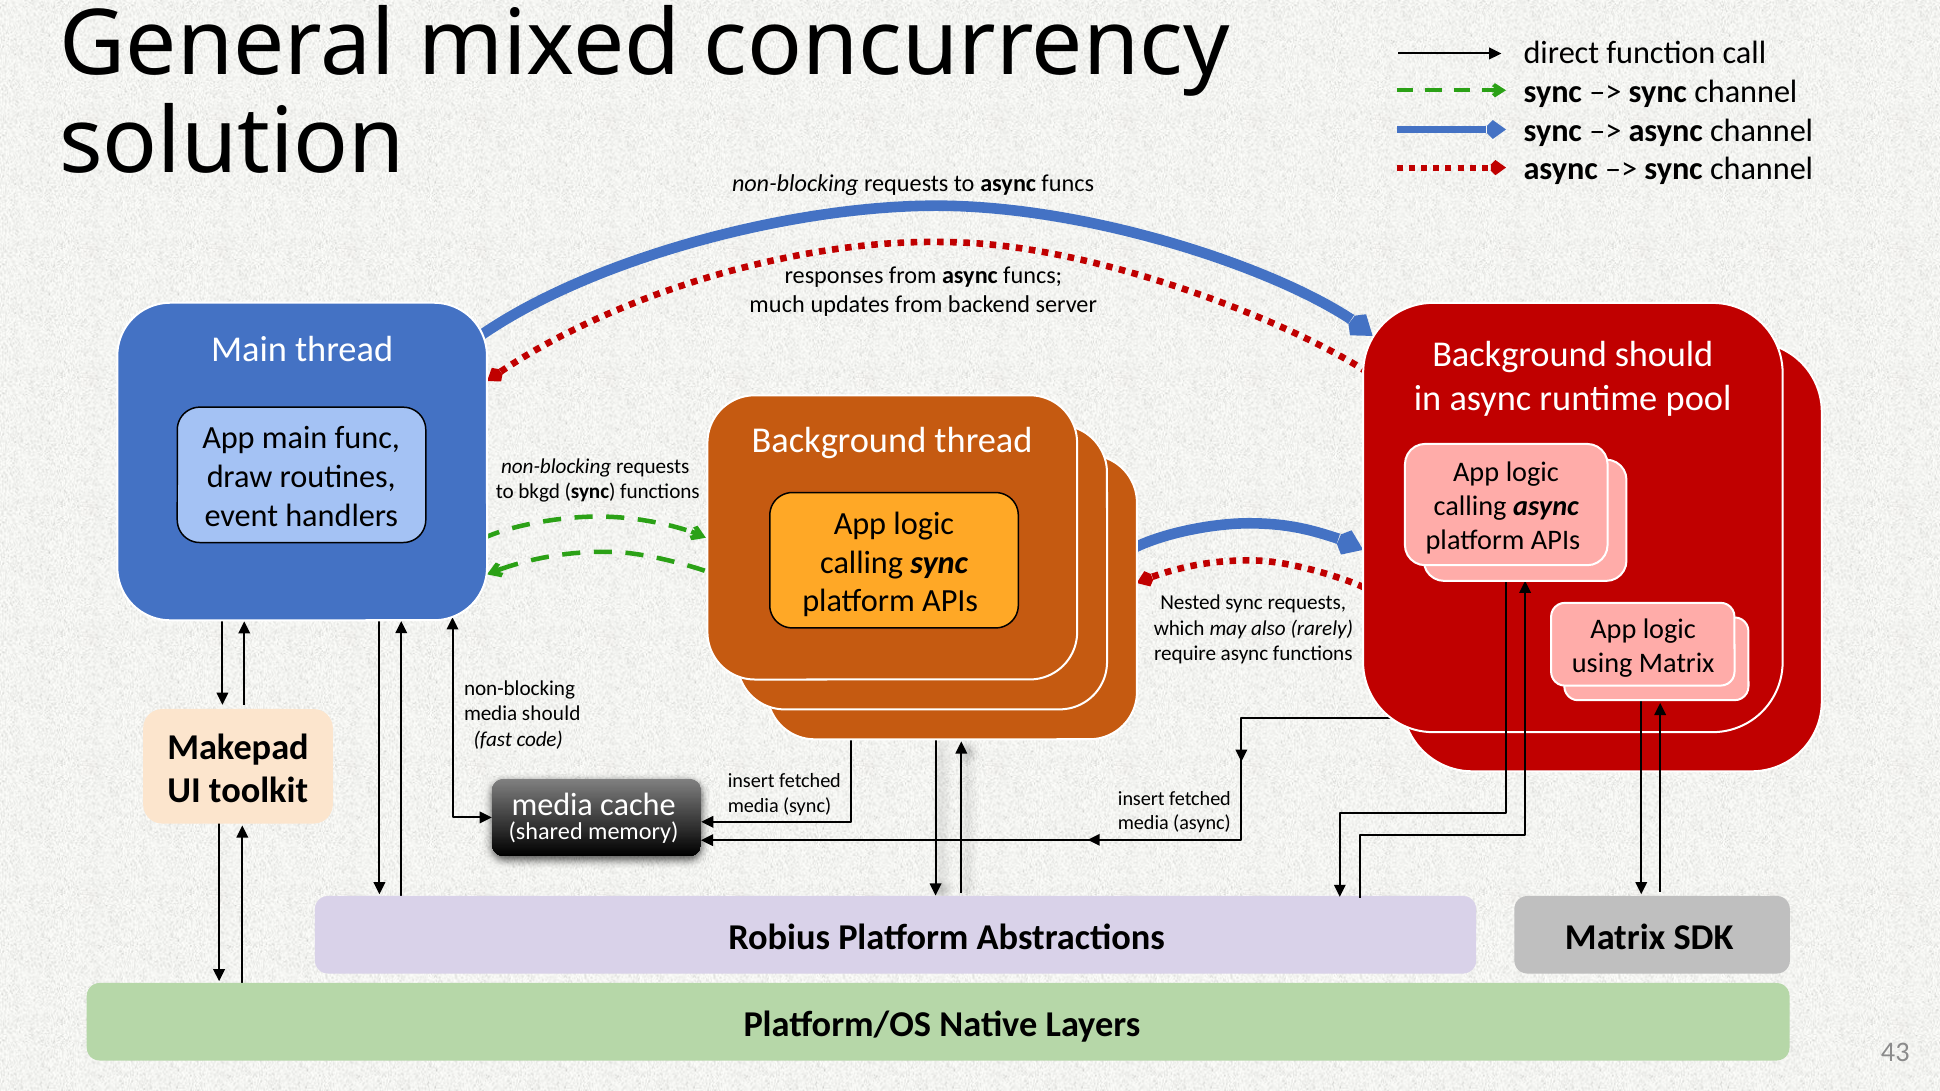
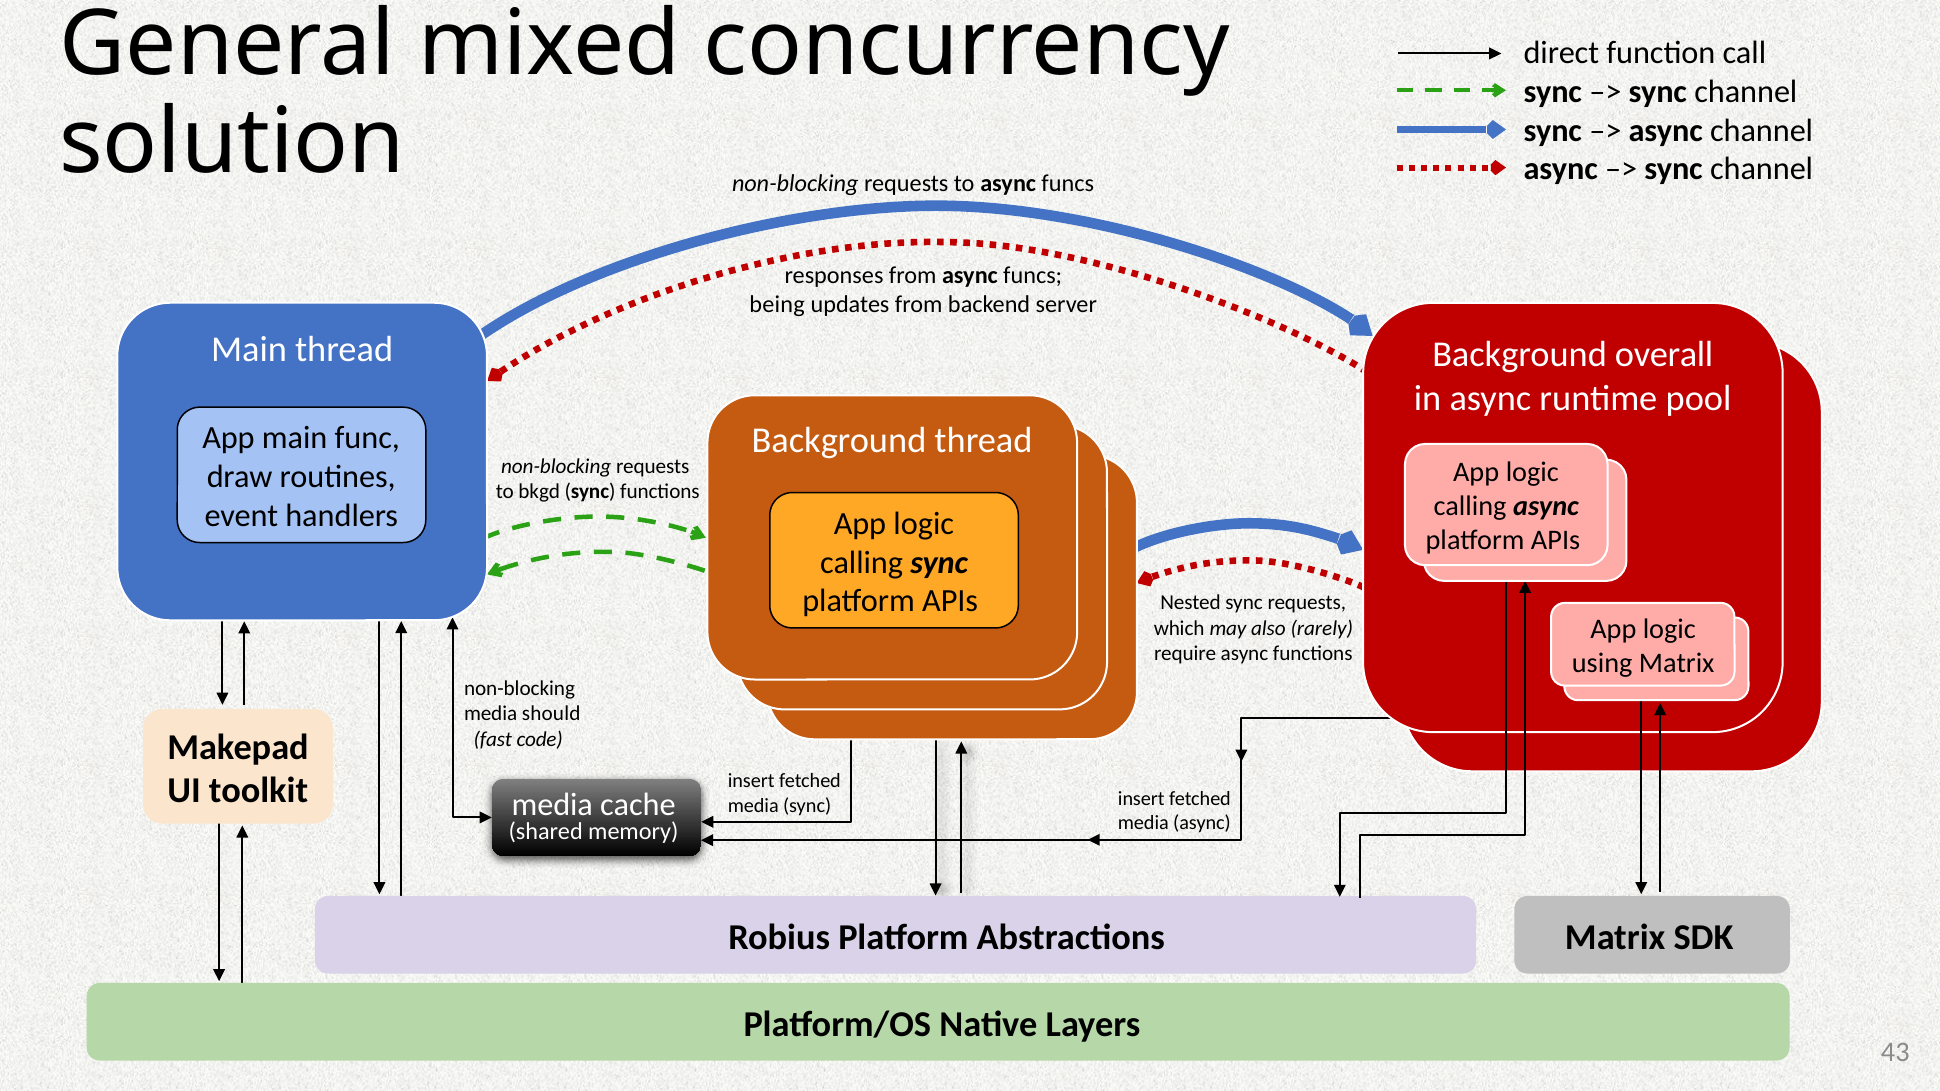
much: much -> being
Background should: should -> overall
